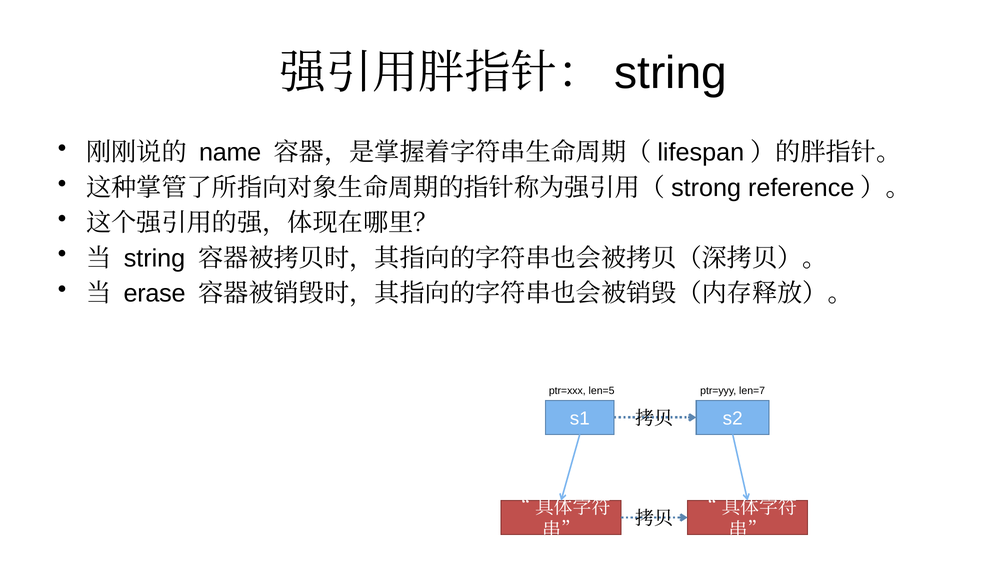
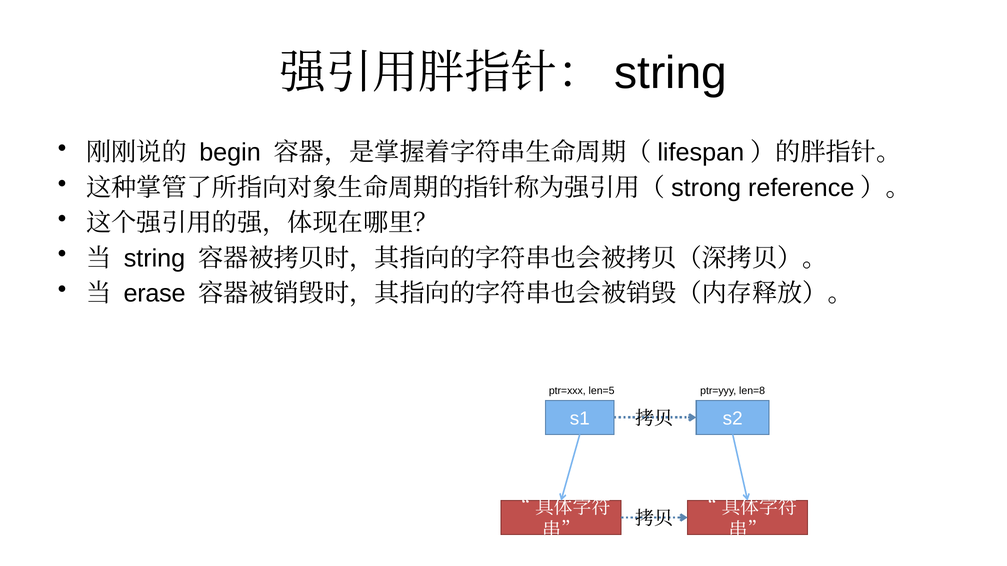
name: name -> begin
len=7: len=7 -> len=8
